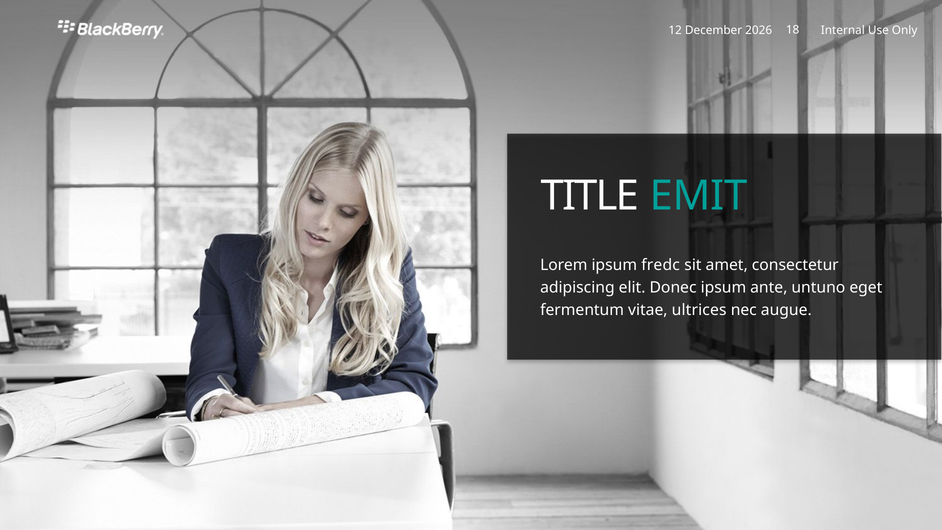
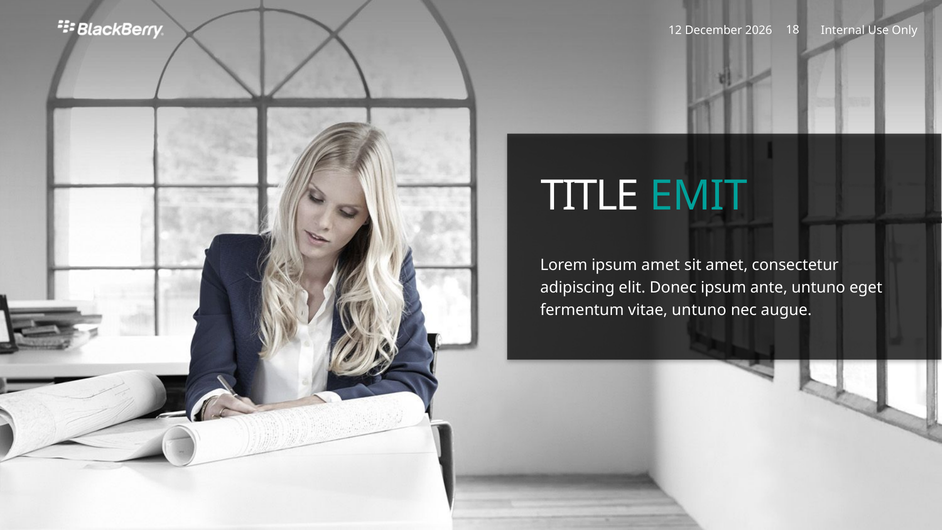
ipsum fredc: fredc -> amet
vitae ultrices: ultrices -> untuno
